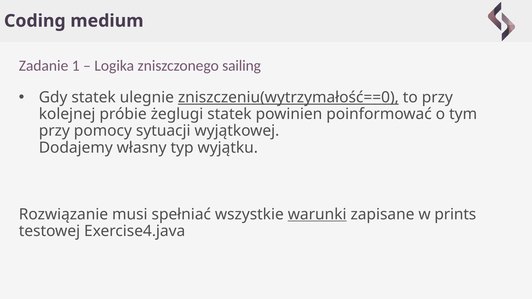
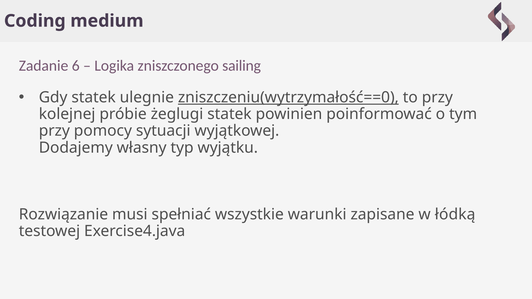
1: 1 -> 6
warunki underline: present -> none
prints: prints -> łódką
